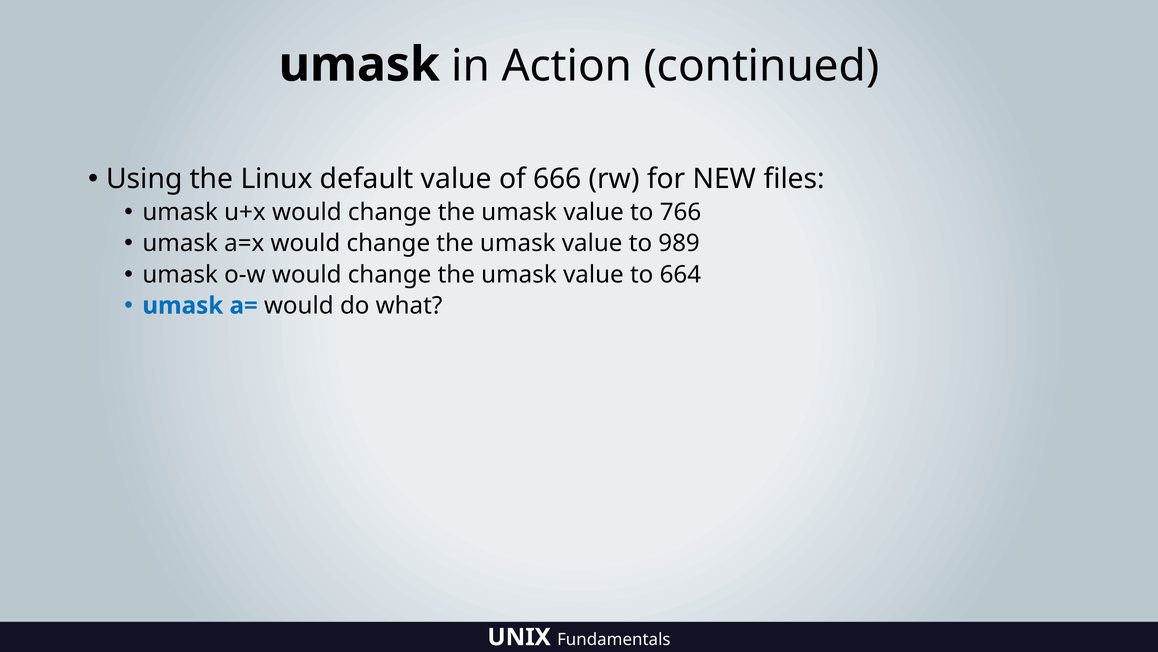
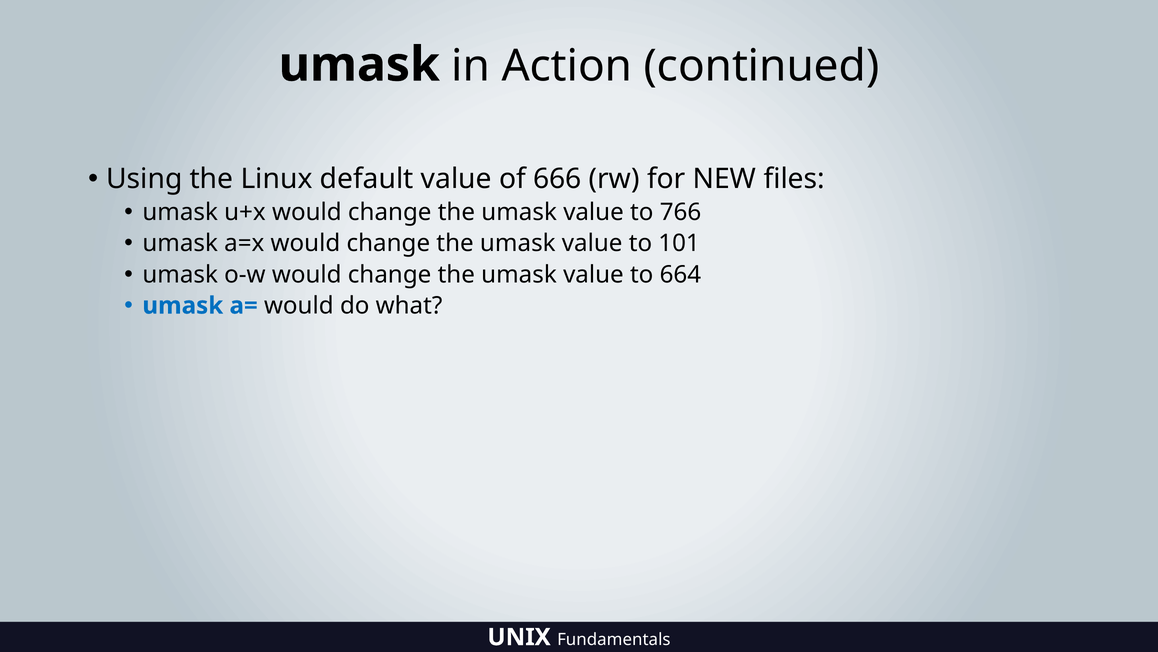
989: 989 -> 101
